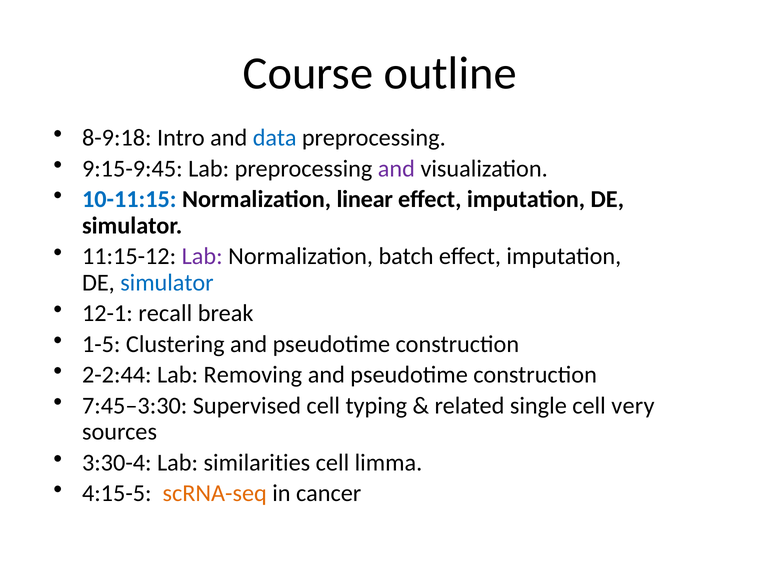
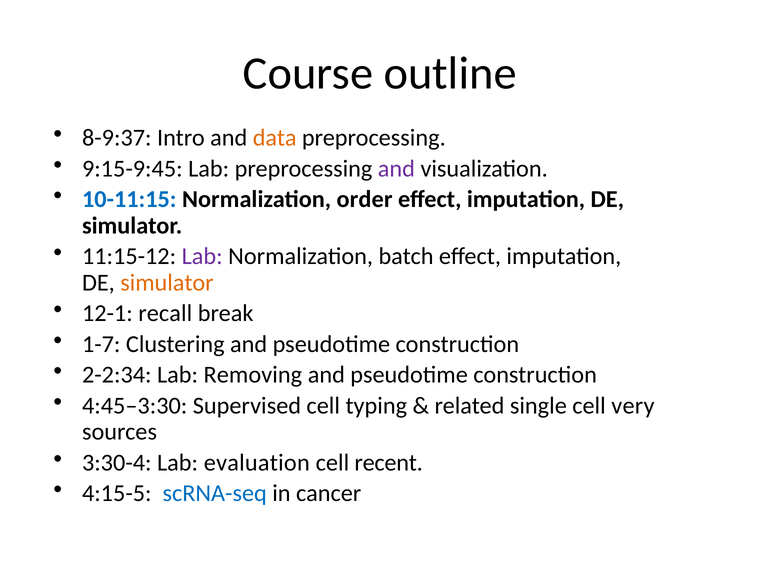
8-9:18: 8-9:18 -> 8-9:37
data colour: blue -> orange
linear: linear -> order
simulator at (167, 283) colour: blue -> orange
1-5: 1-5 -> 1-7
2-2:44: 2-2:44 -> 2-2:34
7:45–3:30: 7:45–3:30 -> 4:45–3:30
similarities: similarities -> evaluation
limma: limma -> recent
scRNA-seq colour: orange -> blue
